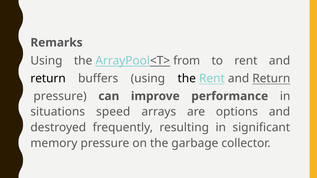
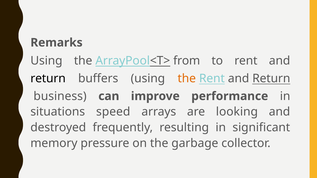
the at (187, 79) colour: black -> orange
pressure at (60, 96): pressure -> business
options: options -> looking
